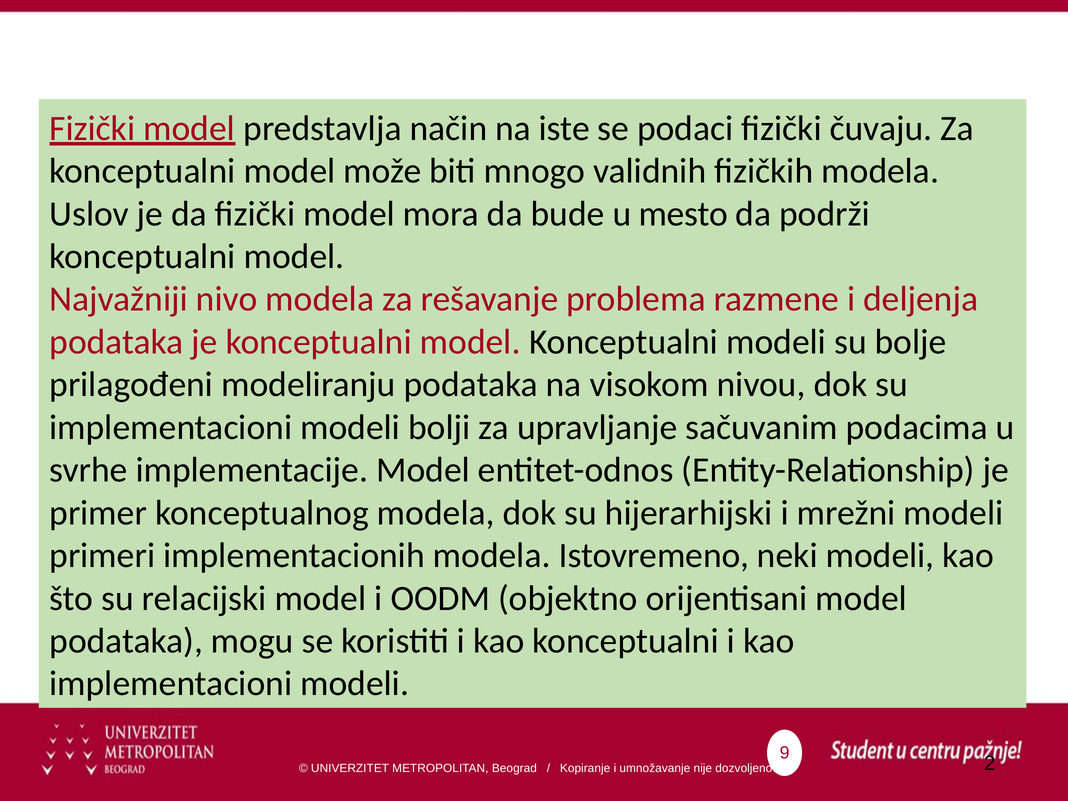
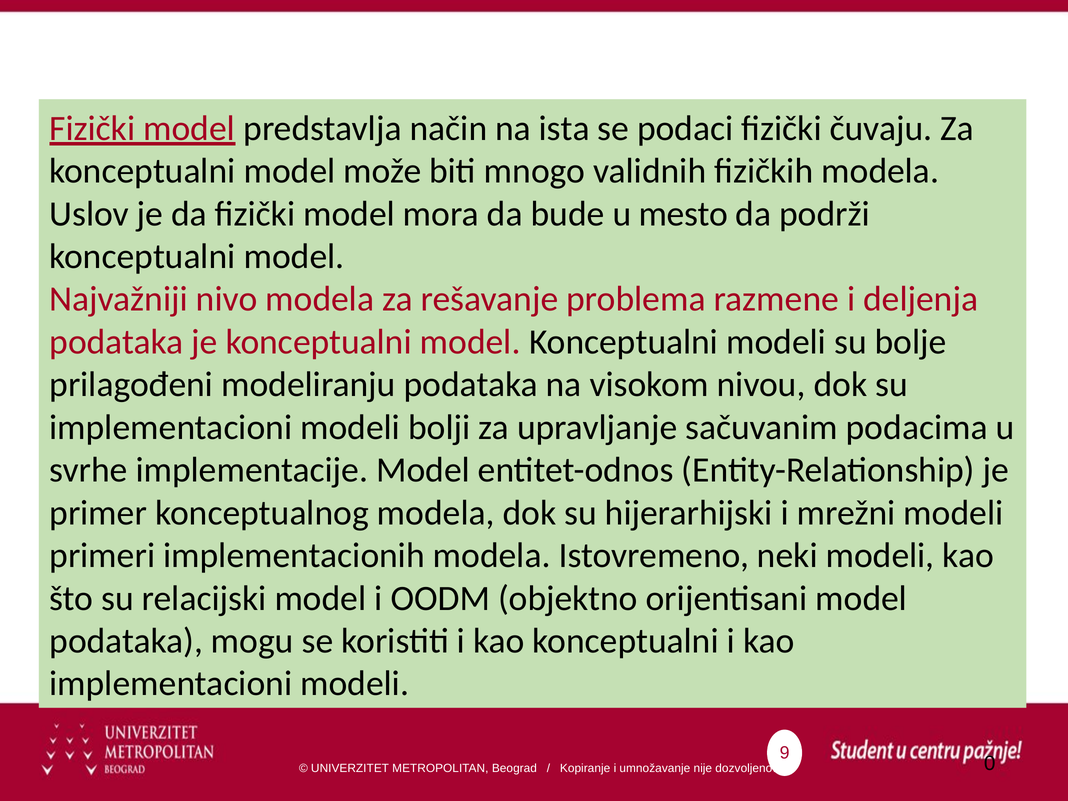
iste: iste -> ista
2: 2 -> 0
